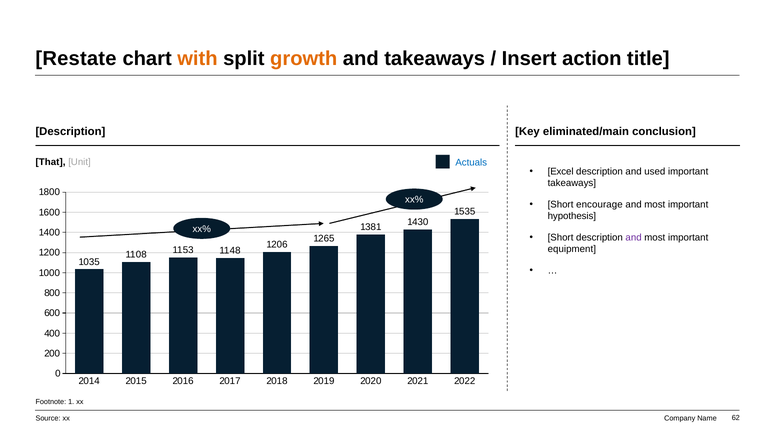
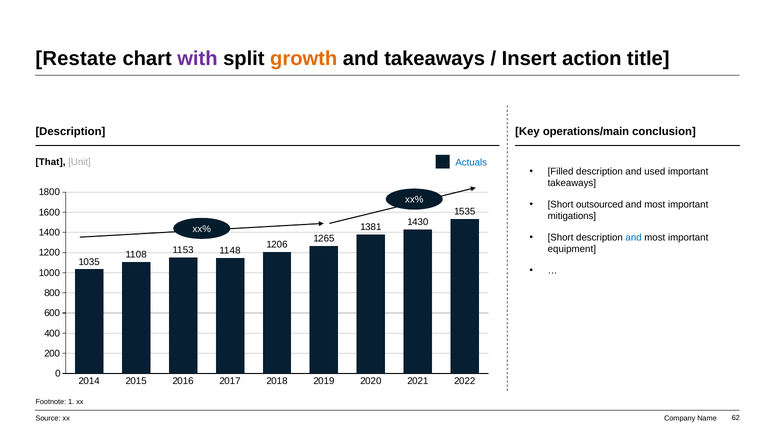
with colour: orange -> purple
eliminated/main: eliminated/main -> operations/main
Excel: Excel -> Filled
encourage: encourage -> outsourced
hypothesis: hypothesis -> mitigations
and at (634, 237) colour: purple -> blue
